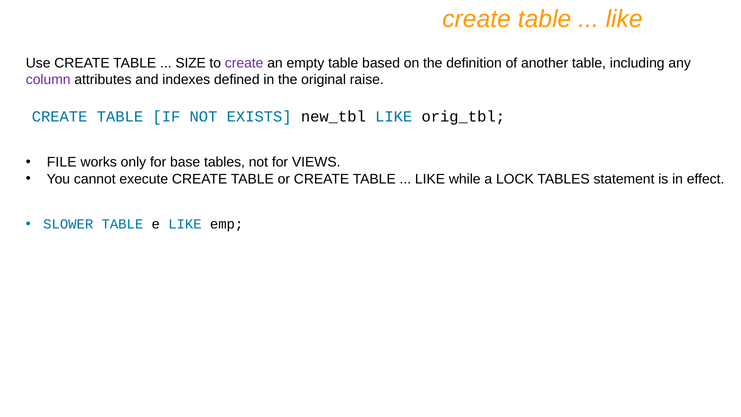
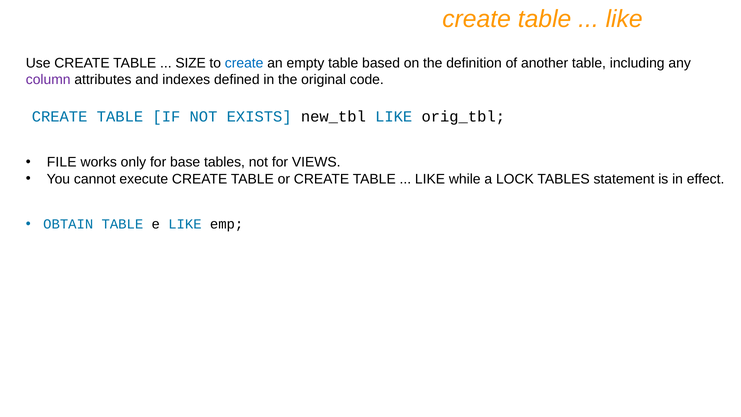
create at (244, 63) colour: purple -> blue
raise: raise -> code
SLOWER: SLOWER -> OBTAIN
